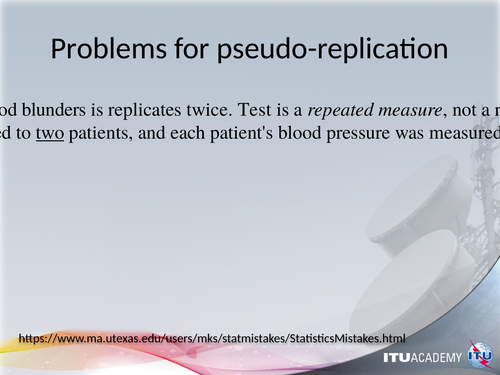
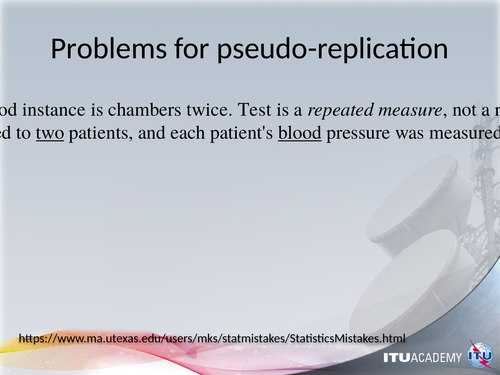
blunders: blunders -> instance
replicates: replicates -> chambers
blood at (300, 133) underline: none -> present
